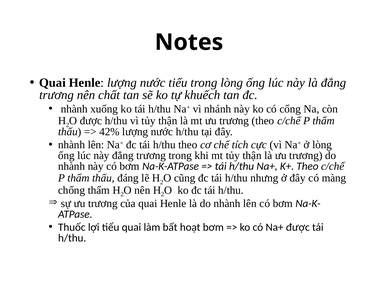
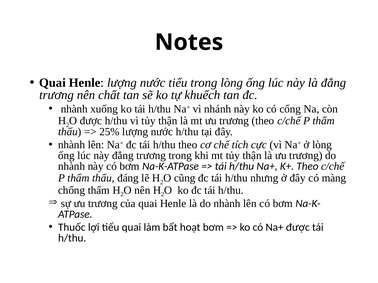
42%: 42% -> 25%
